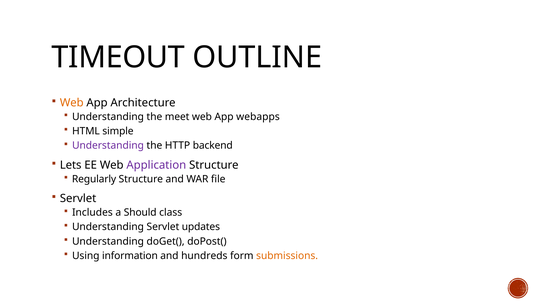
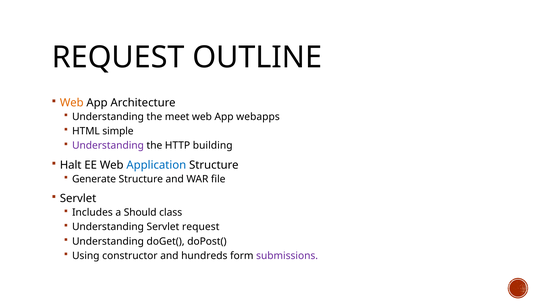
TIMEOUT at (118, 57): TIMEOUT -> REQUEST
backend: backend -> building
Lets: Lets -> Halt
Application colour: purple -> blue
Regularly: Regularly -> Generate
Servlet updates: updates -> request
information: information -> constructor
submissions colour: orange -> purple
